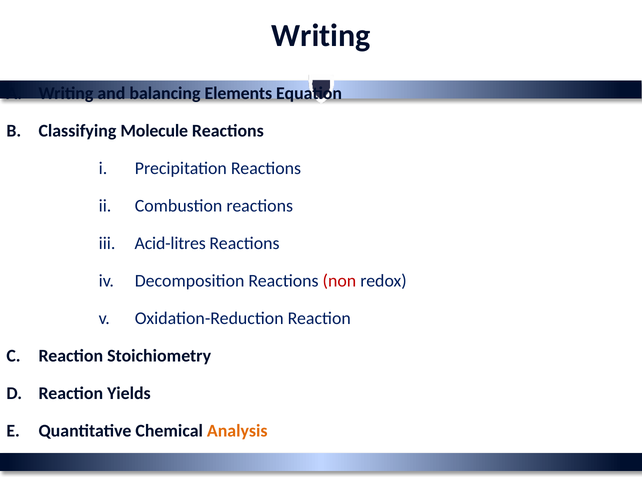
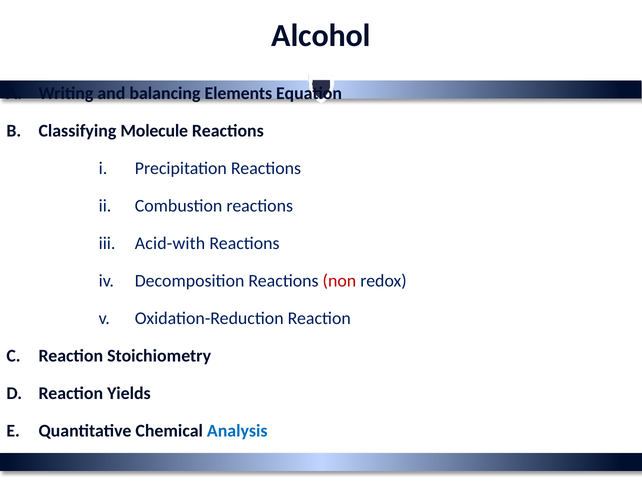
Writing at (321, 36): Writing -> Alcohol
Acid-litres: Acid-litres -> Acid-with
Analysis colour: orange -> blue
